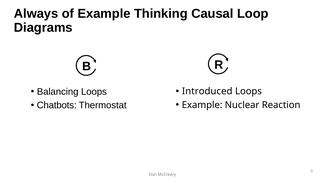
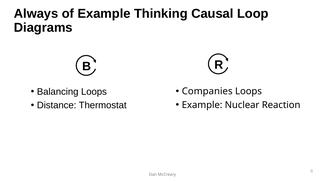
Introduced: Introduced -> Companies
Chatbots: Chatbots -> Distance
